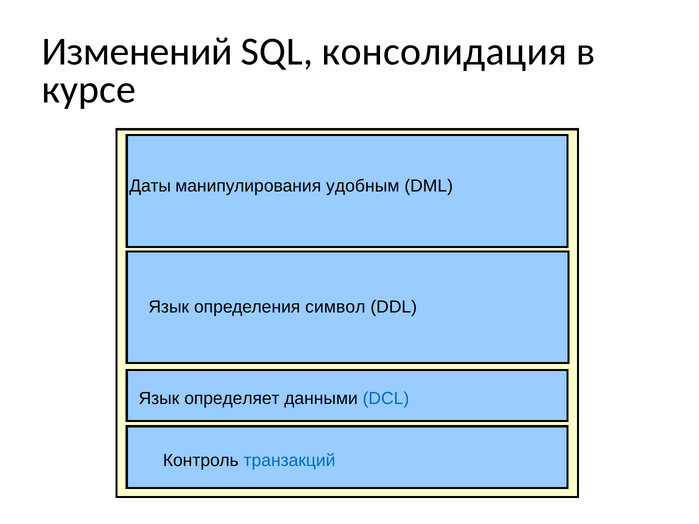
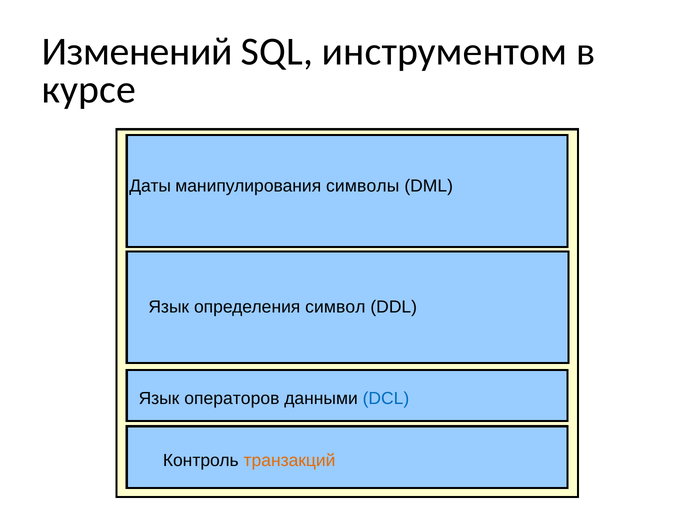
консолидация: консолидация -> инструментом
удобным: удобным -> символы
определяет: определяет -> операторов
транзакций colour: blue -> orange
